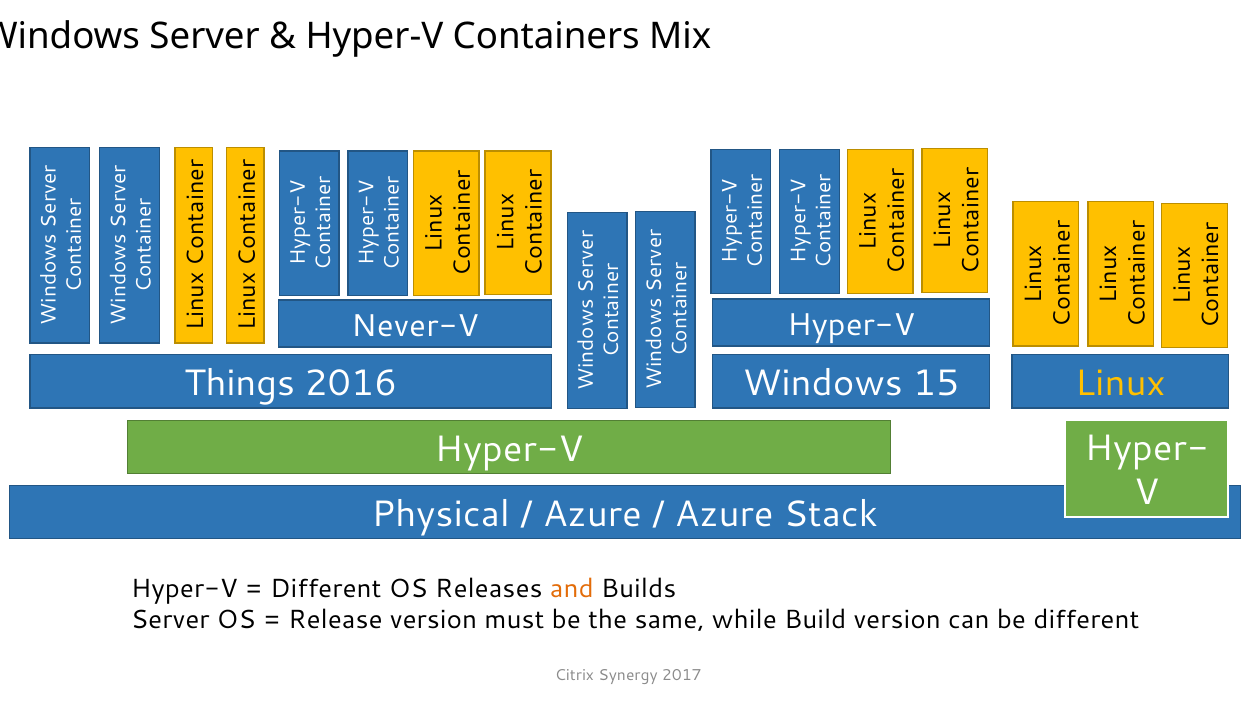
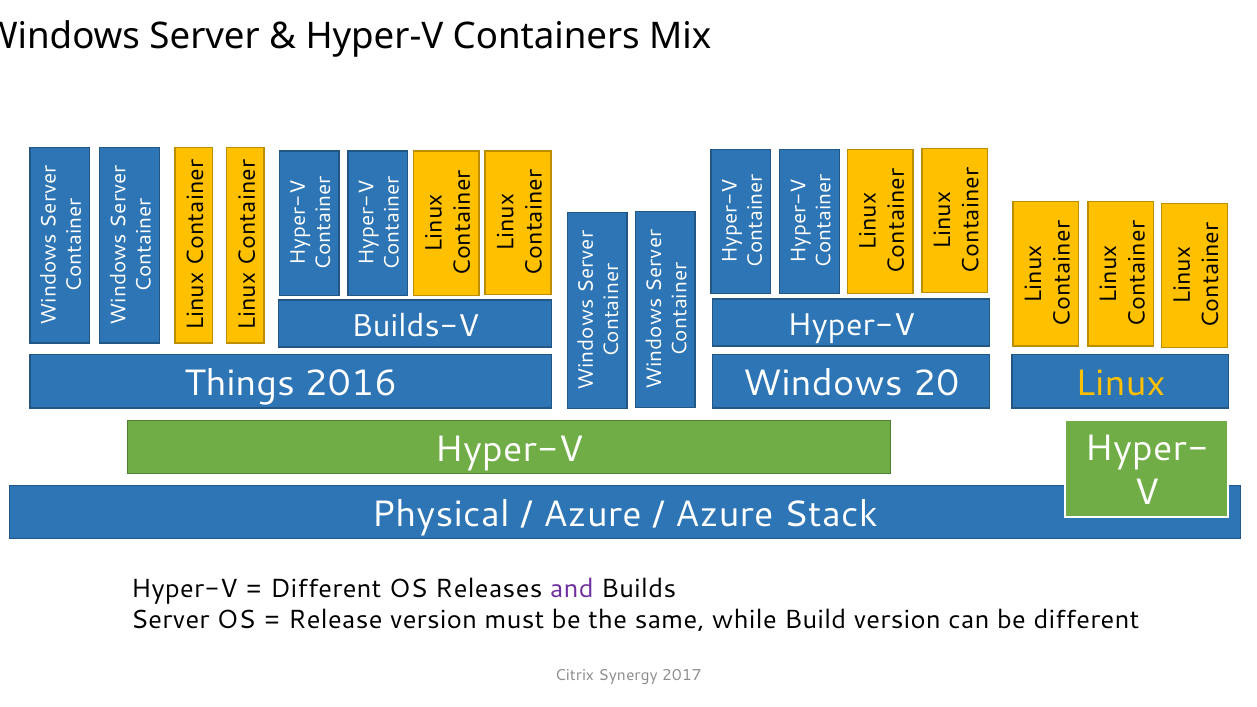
Never-V: Never-V -> Builds-V
15: 15 -> 20
and colour: orange -> purple
